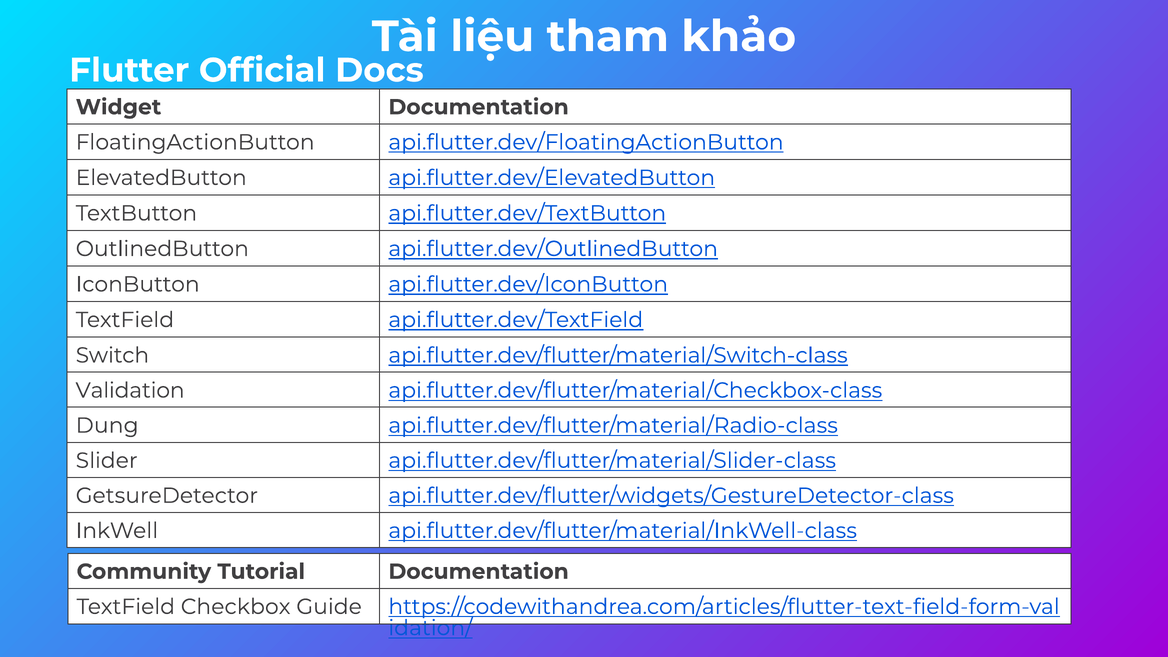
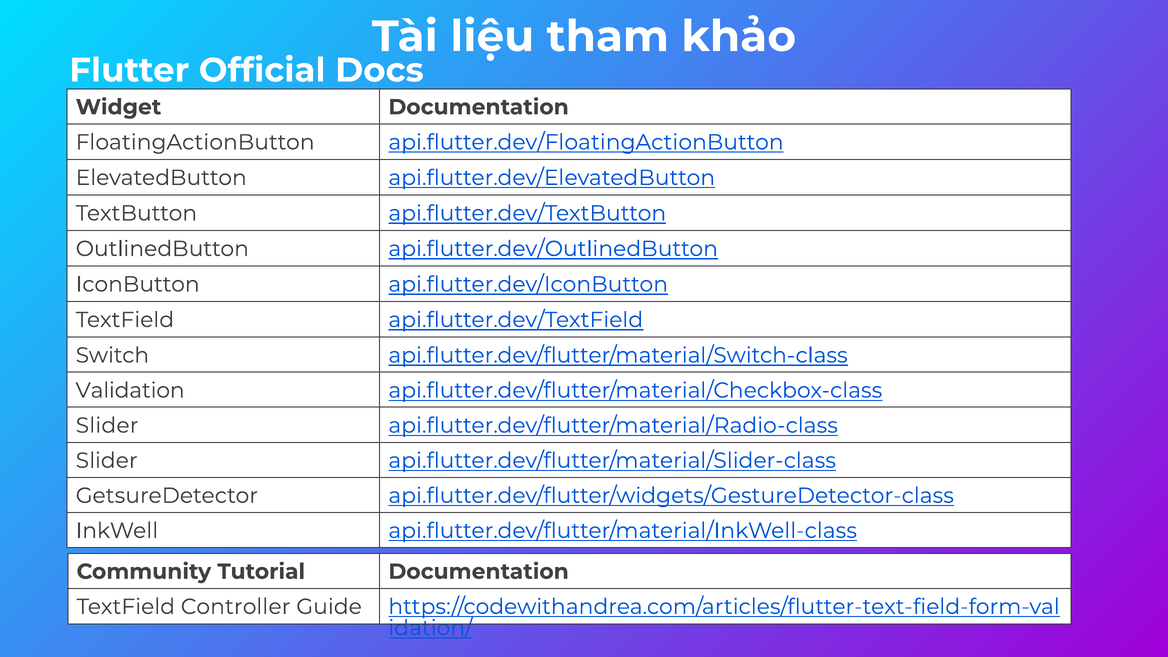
Dung at (107, 425): Dung -> Slider
Checkbox: Checkbox -> Controller
